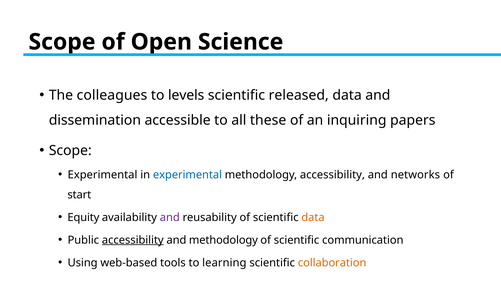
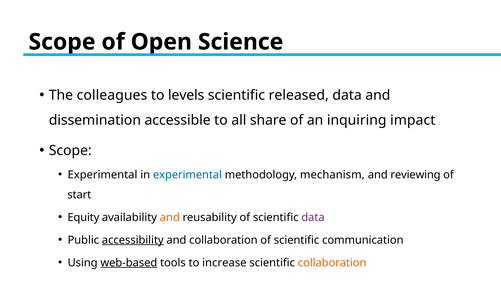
these: these -> share
papers: papers -> impact
methodology accessibility: accessibility -> mechanism
networks: networks -> reviewing
and at (170, 217) colour: purple -> orange
data at (313, 217) colour: orange -> purple
and methodology: methodology -> collaboration
web-based underline: none -> present
learning: learning -> increase
